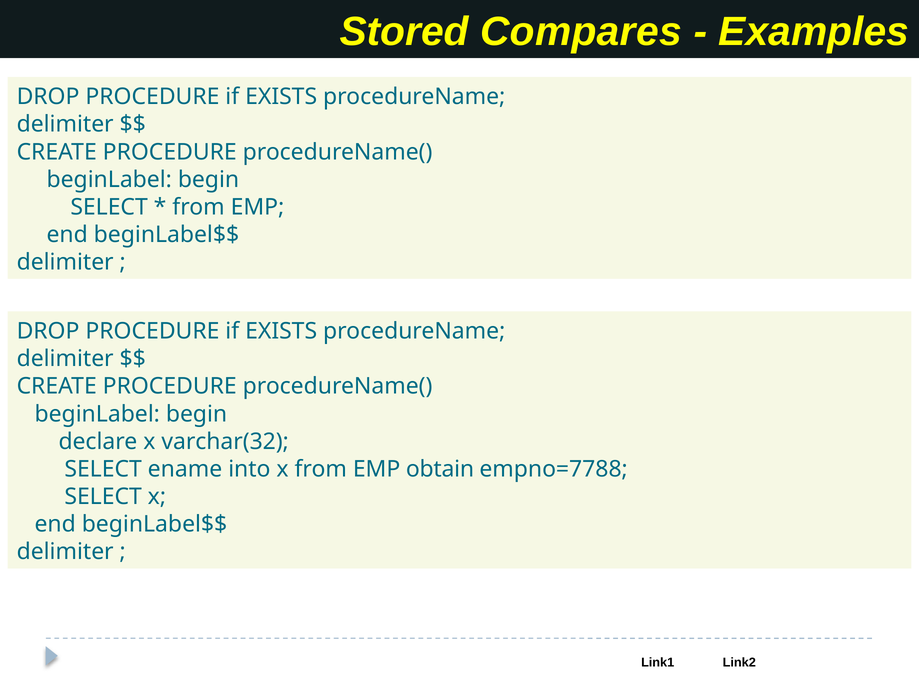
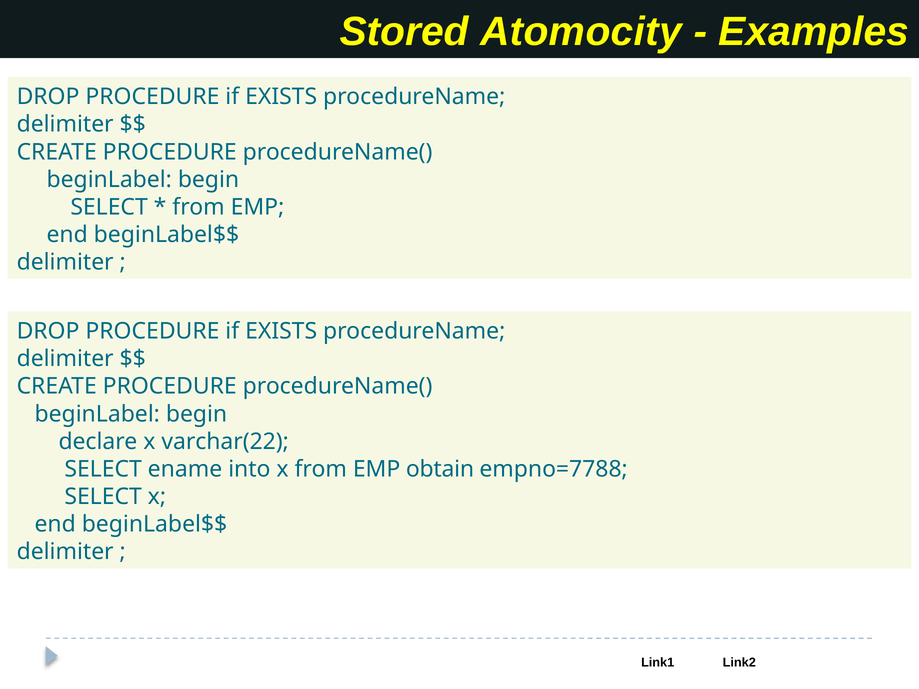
Compares: Compares -> Atomocity
varchar(32: varchar(32 -> varchar(22
